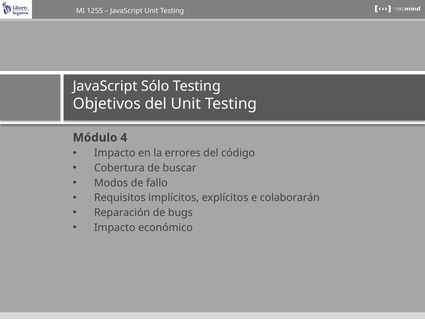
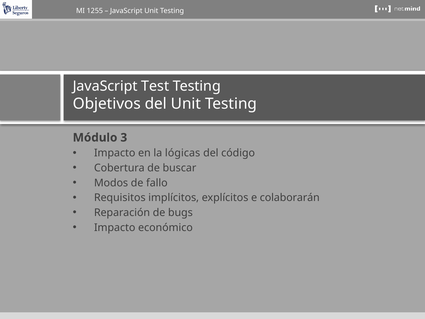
Sólo: Sólo -> Test
4: 4 -> 3
errores: errores -> lógicas
